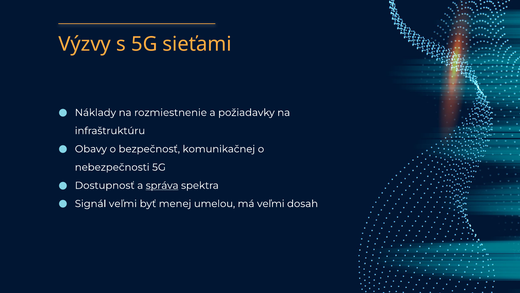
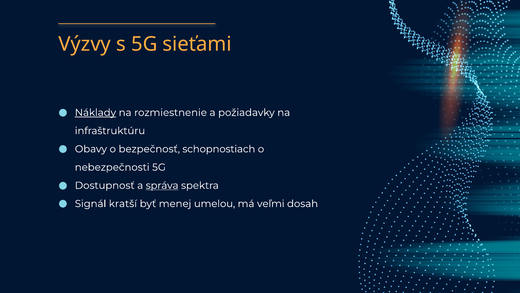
Náklady underline: none -> present
komunikačnej: komunikačnej -> schopnostiach
Signál veľmi: veľmi -> kratší
